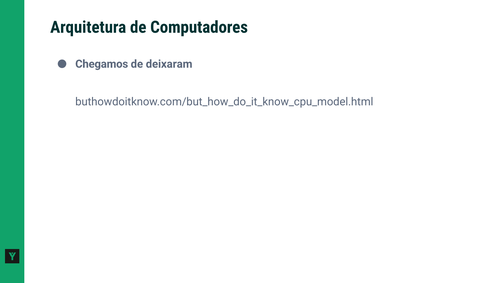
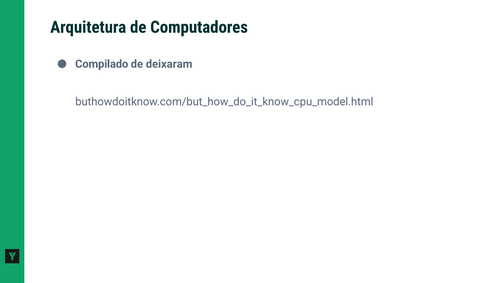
Chegamos: Chegamos -> Compilado
